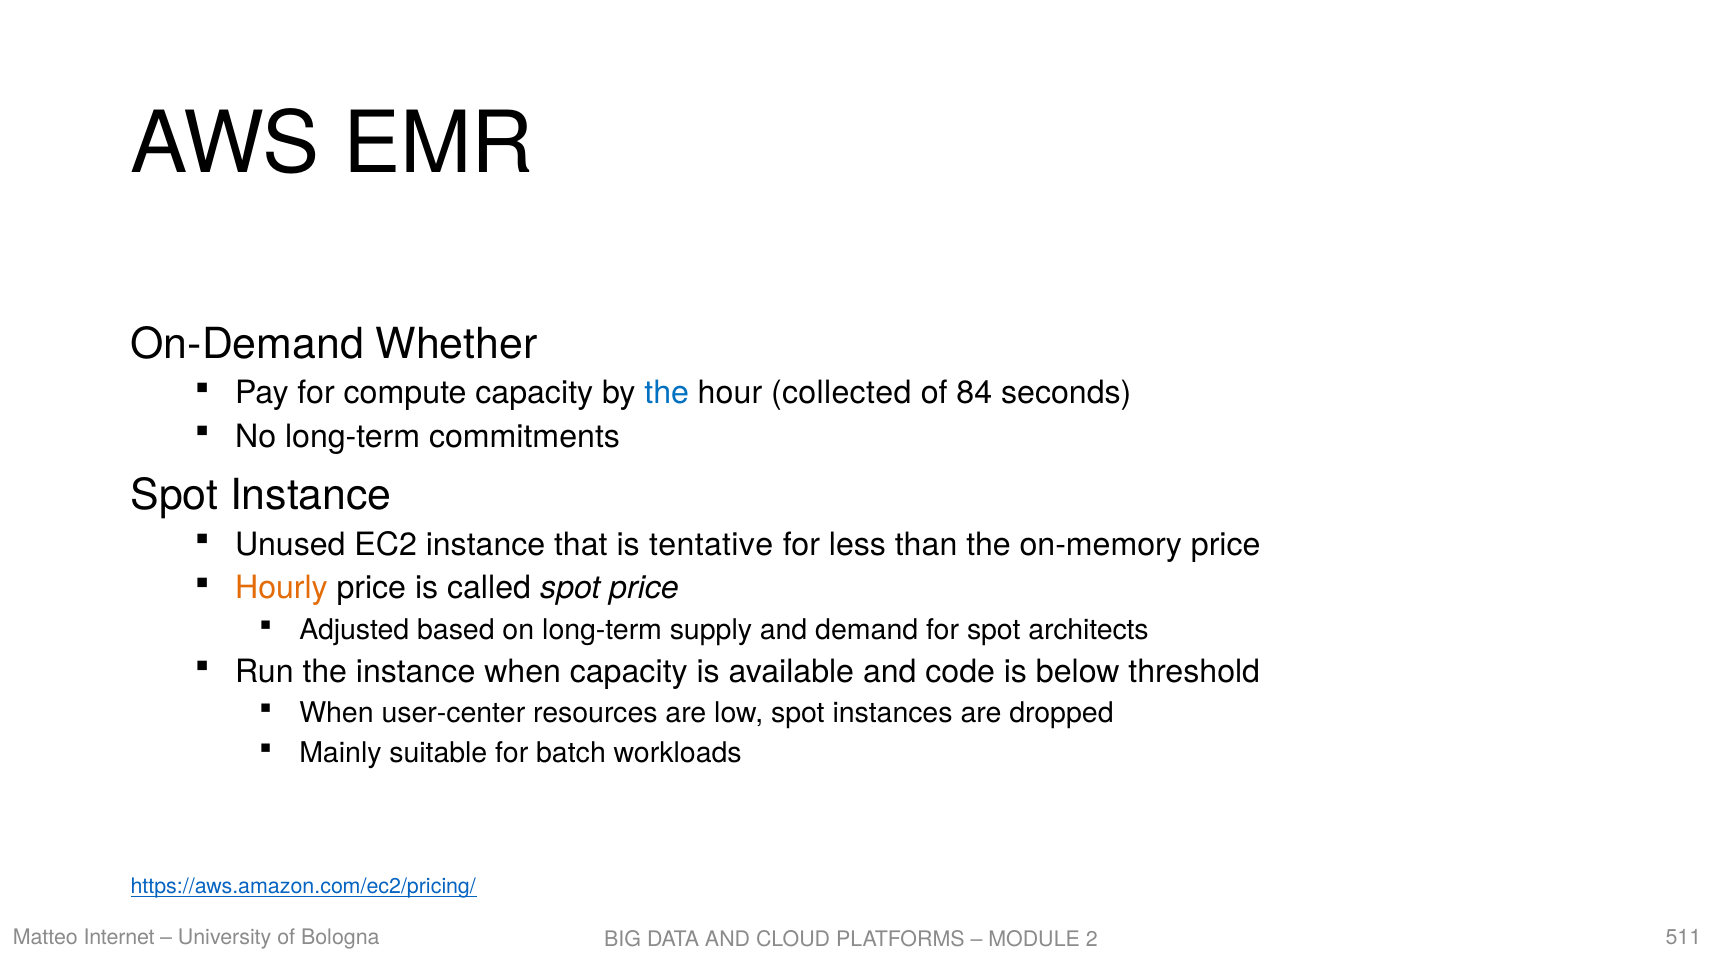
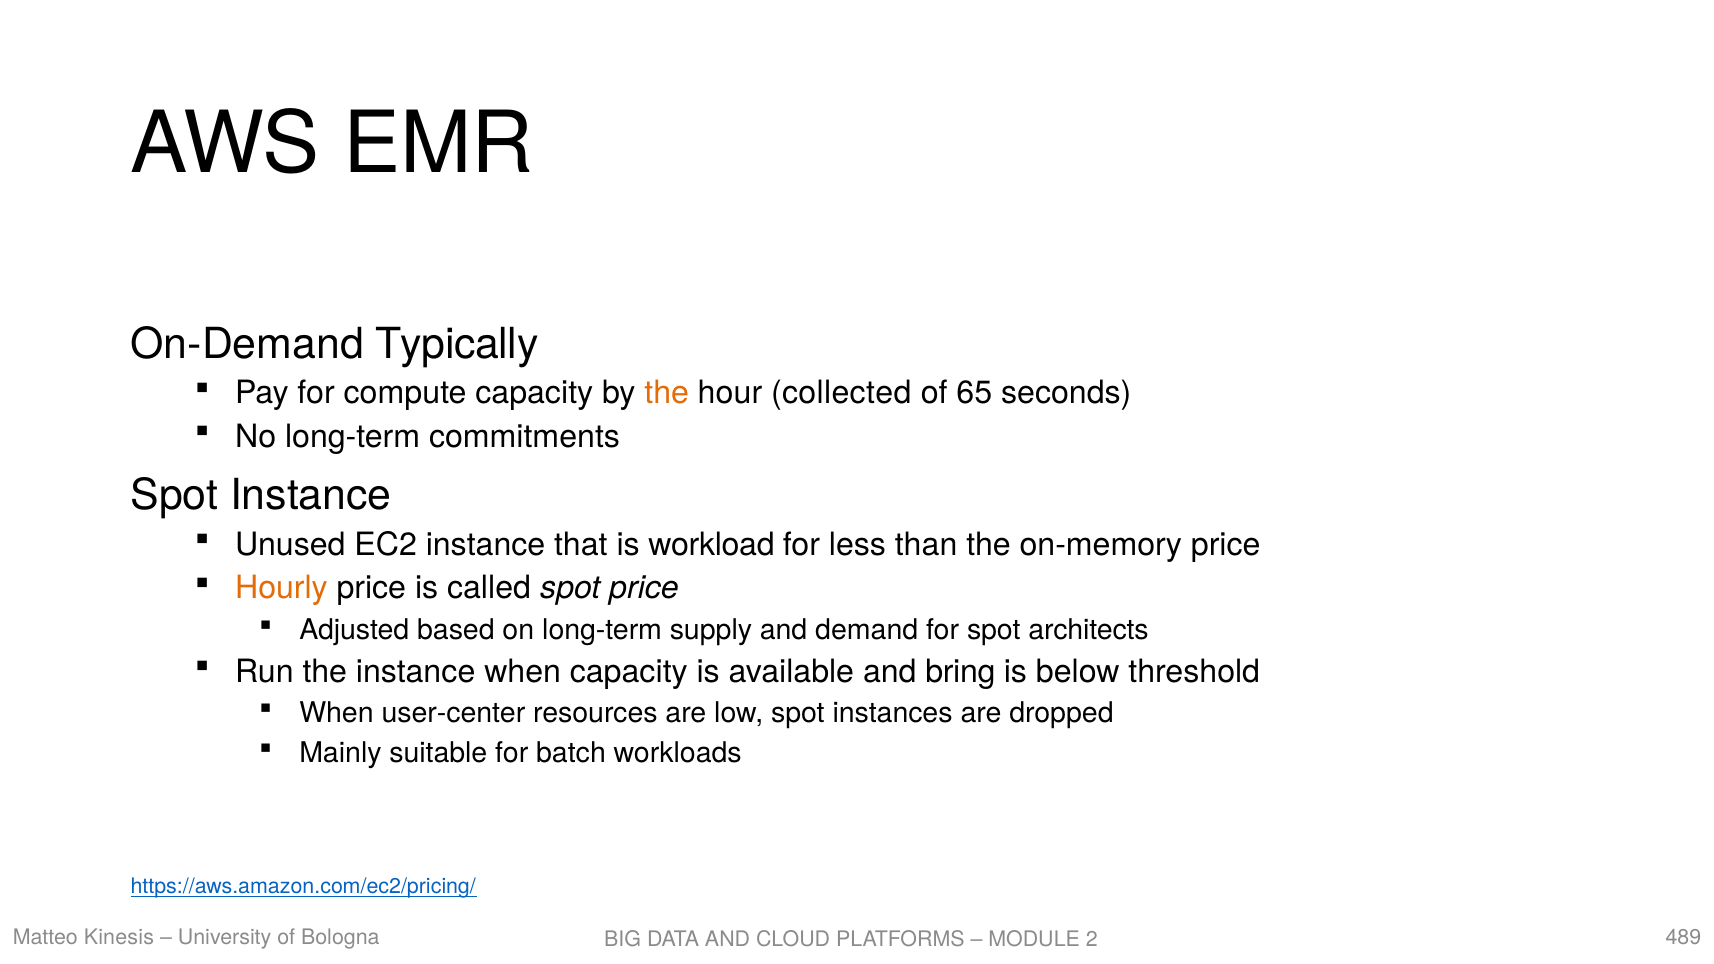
Whether: Whether -> Typically
the at (667, 393) colour: blue -> orange
84: 84 -> 65
tentative: tentative -> workload
code: code -> bring
Internet: Internet -> Kinesis
511: 511 -> 489
